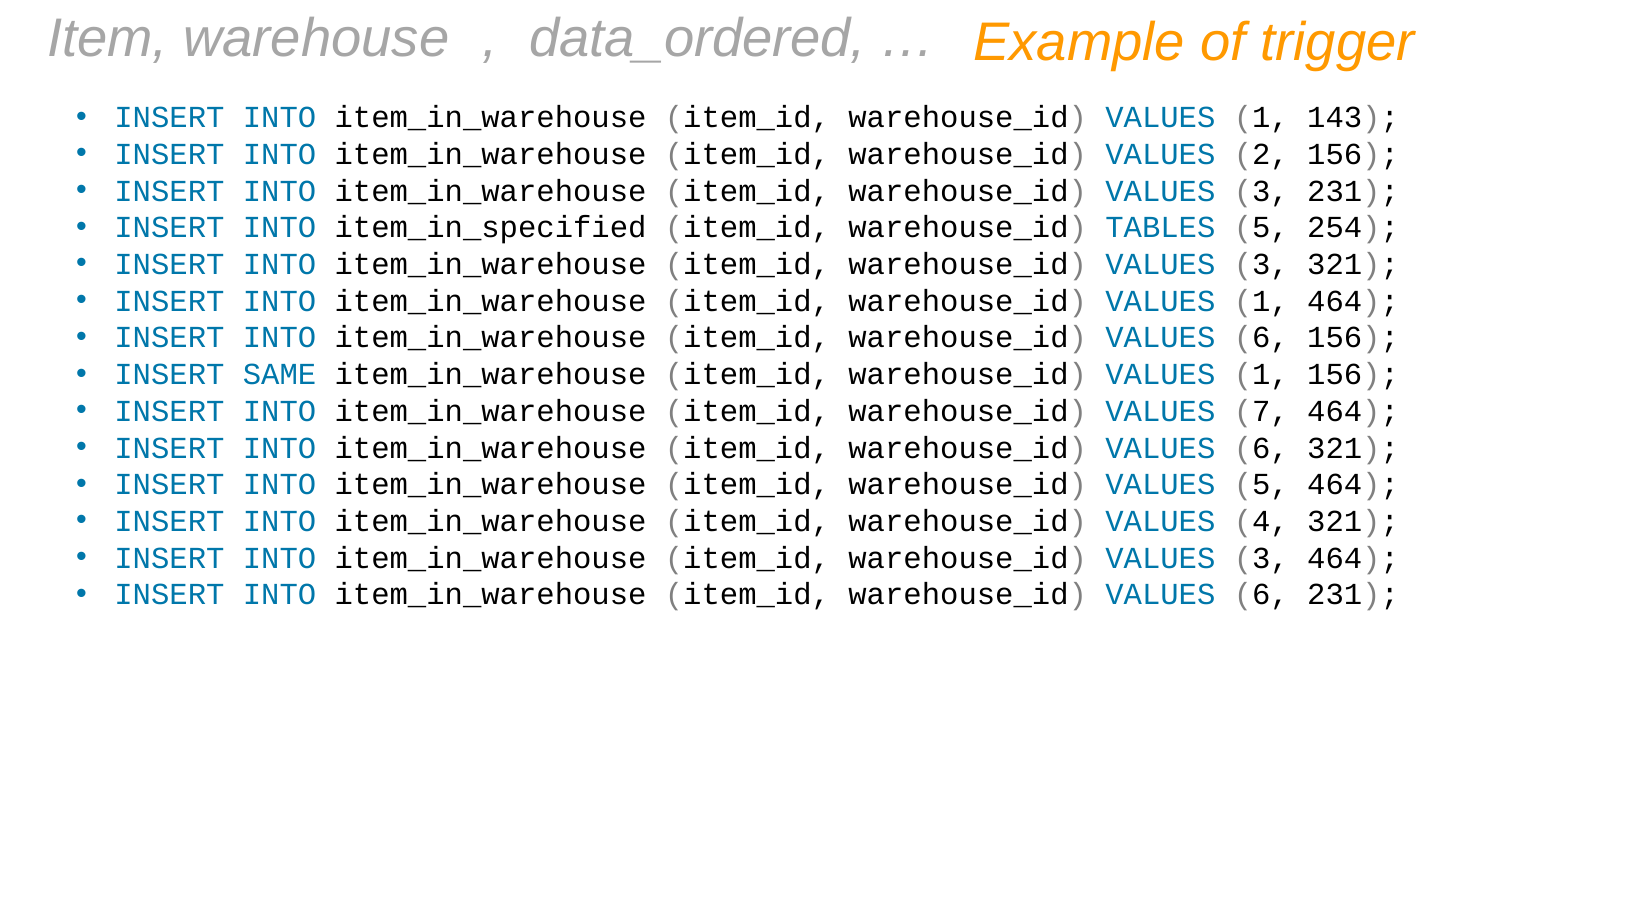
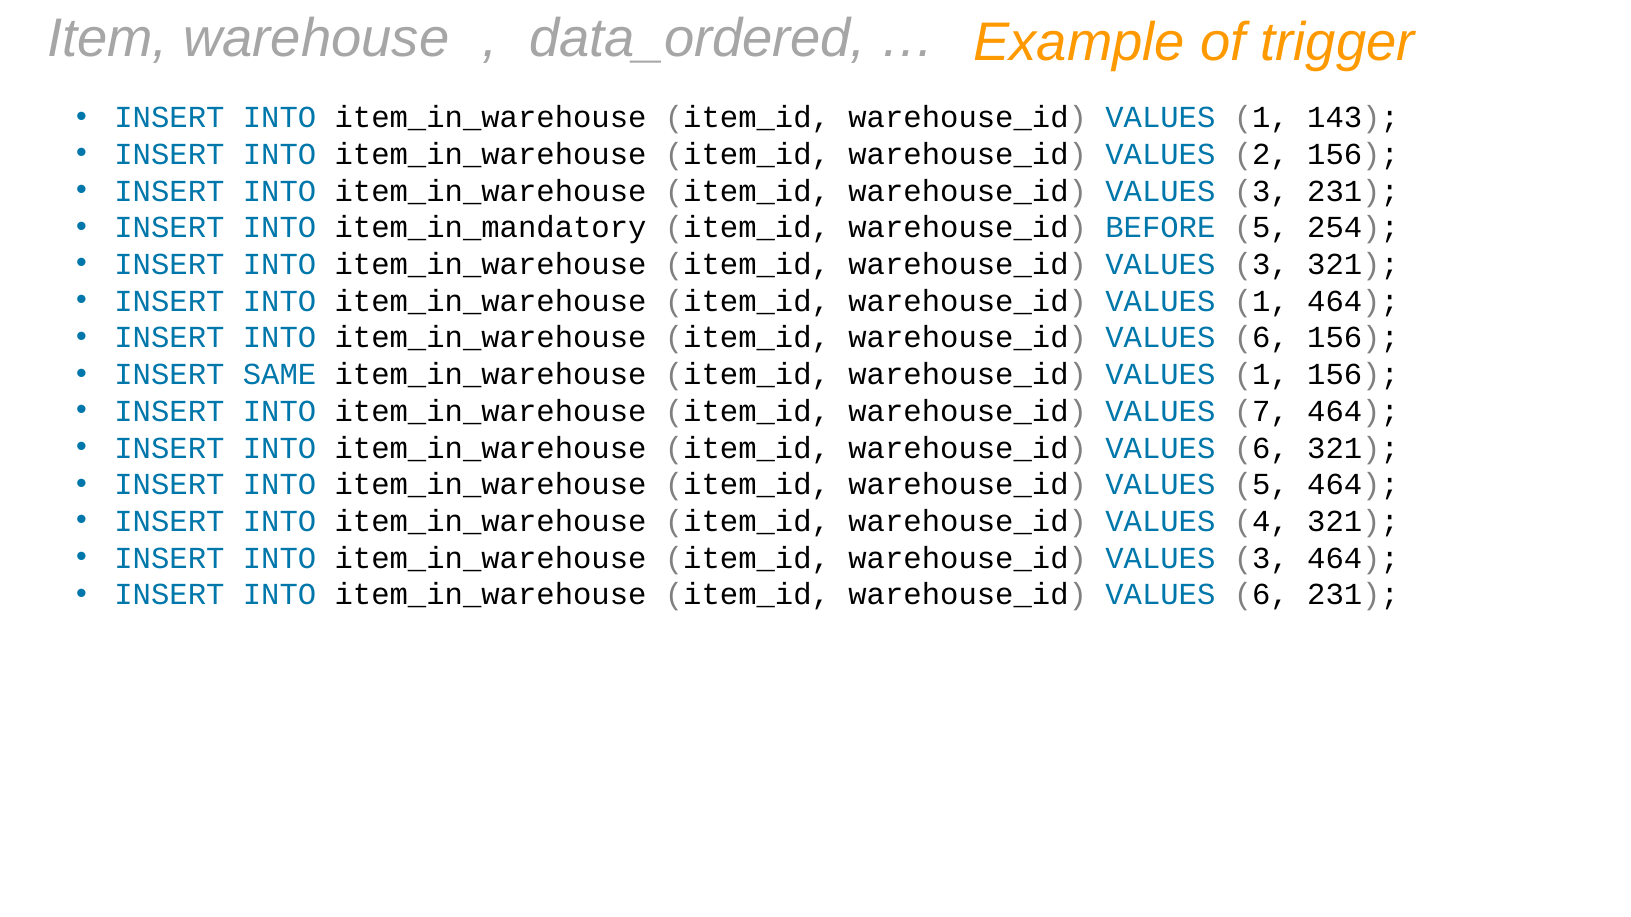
item_in_specified: item_in_specified -> item_in_mandatory
TABLES: TABLES -> BEFORE
